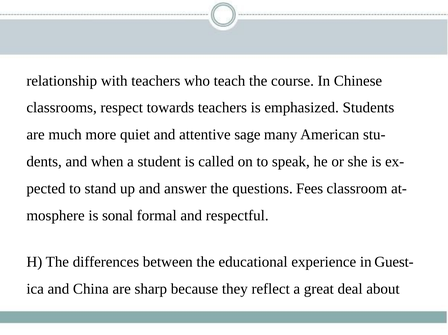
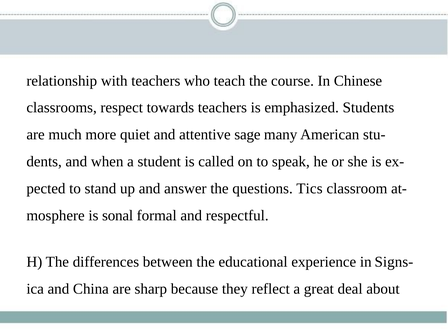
Fees: Fees -> Tics
Guest-: Guest- -> Signs-
